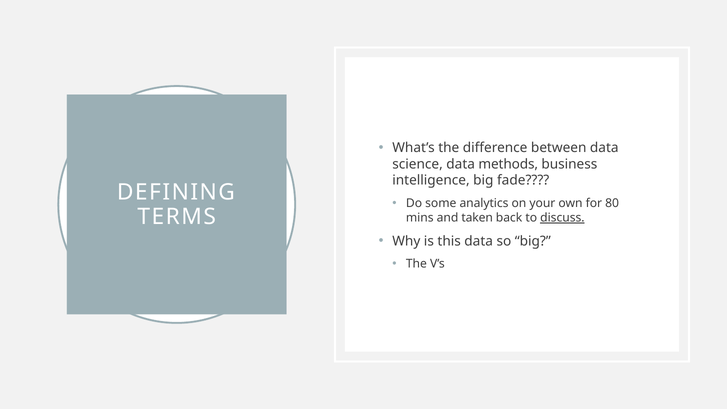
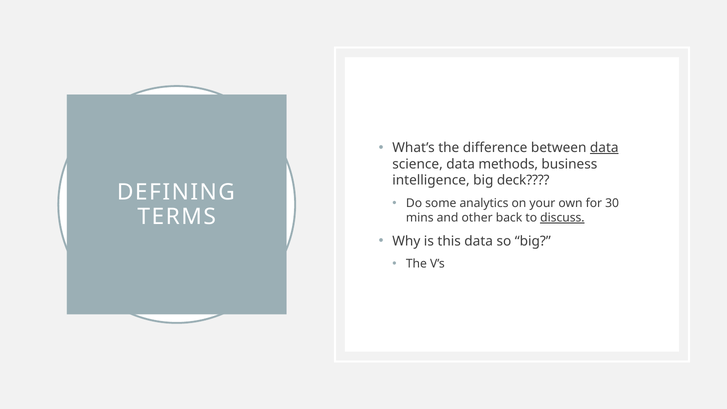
data at (604, 148) underline: none -> present
fade: fade -> deck
80: 80 -> 30
taken: taken -> other
